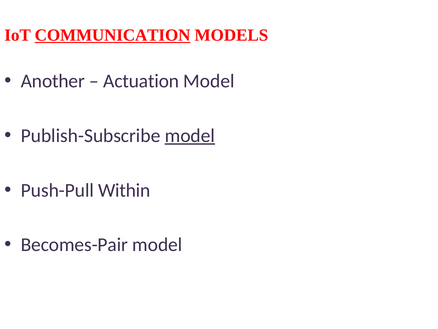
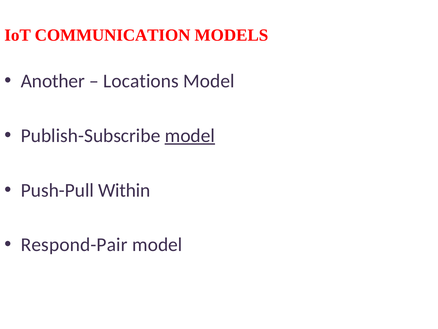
COMMUNICATION underline: present -> none
Actuation: Actuation -> Locations
Becomes-Pair: Becomes-Pair -> Respond-Pair
